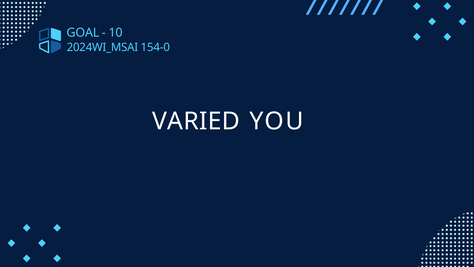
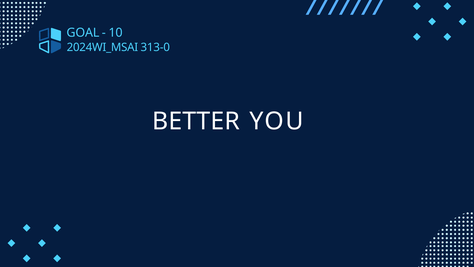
154-0: 154-0 -> 313-0
VARIED: VARIED -> BETTER
